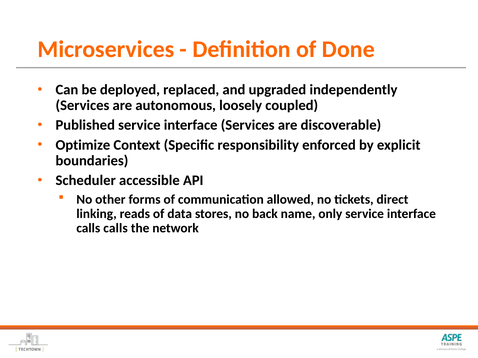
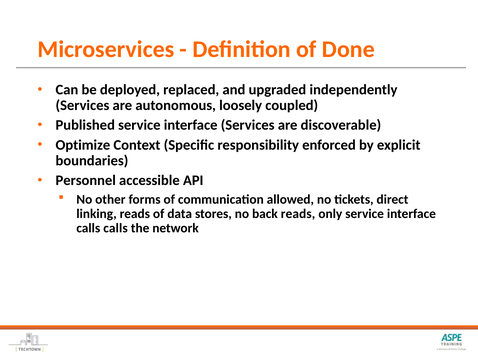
Scheduler: Scheduler -> Personnel
back name: name -> reads
